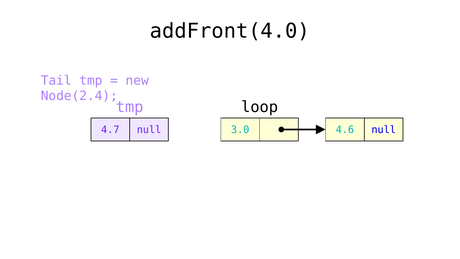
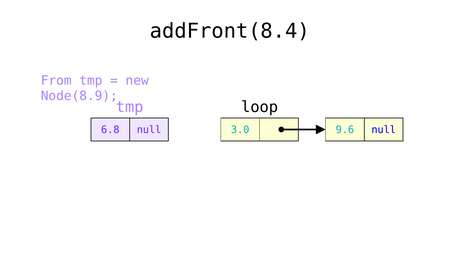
addFront(4.0: addFront(4.0 -> addFront(8.4
Tail: Tail -> From
Node(2.4: Node(2.4 -> Node(8.9
4.7: 4.7 -> 6.8
4.6: 4.6 -> 9.6
